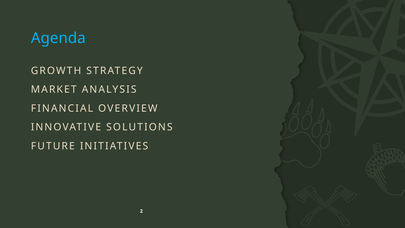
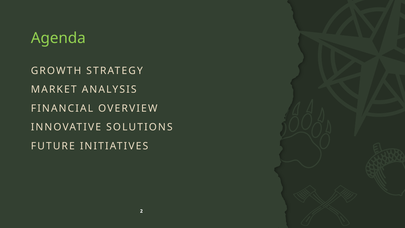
Agenda colour: light blue -> light green
